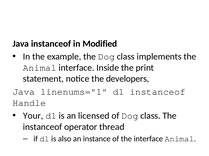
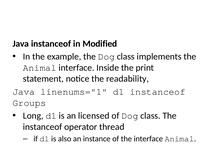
developers: developers -> readability
Handle: Handle -> Groups
Your: Your -> Long
